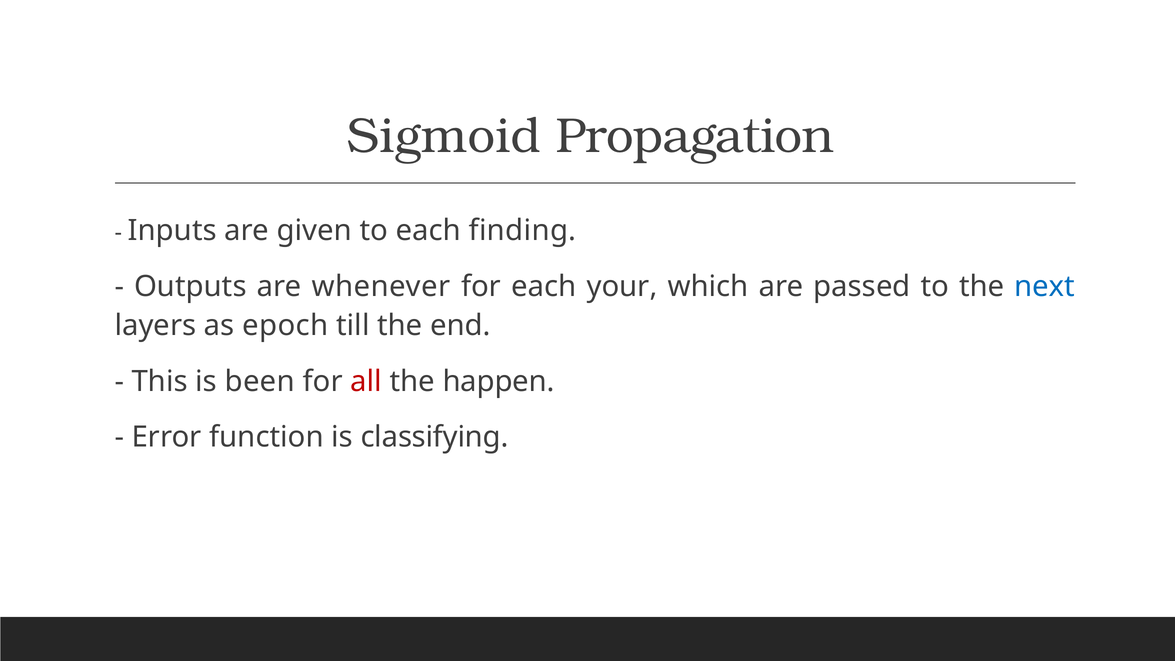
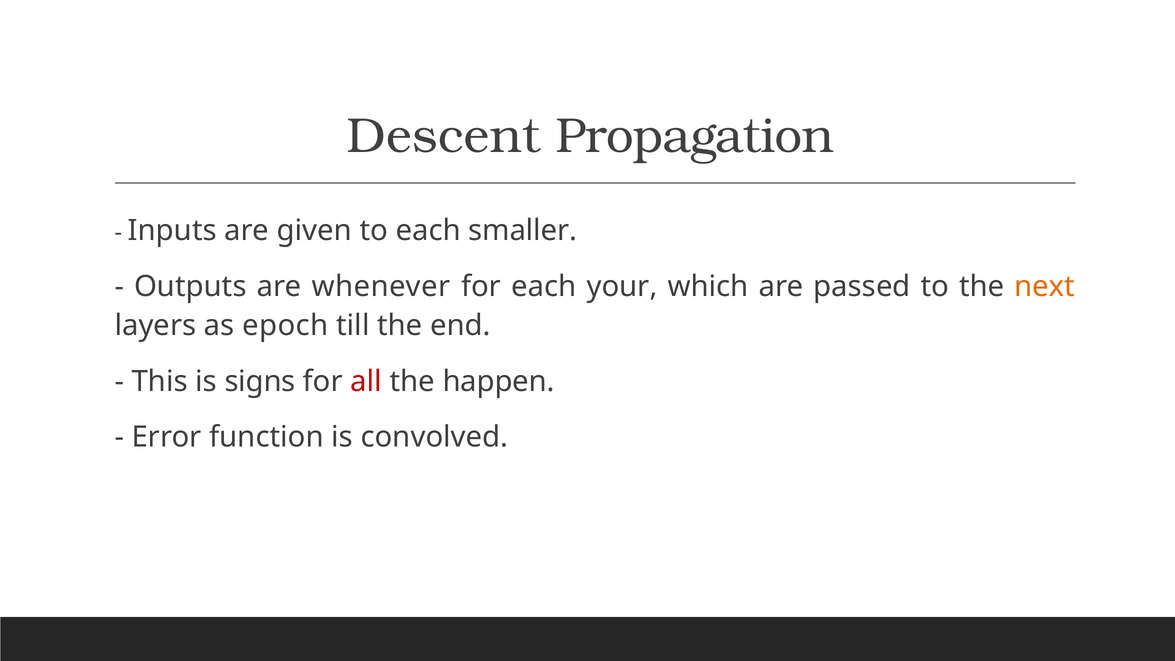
Sigmoid: Sigmoid -> Descent
finding: finding -> smaller
next colour: blue -> orange
been: been -> signs
classifying: classifying -> convolved
